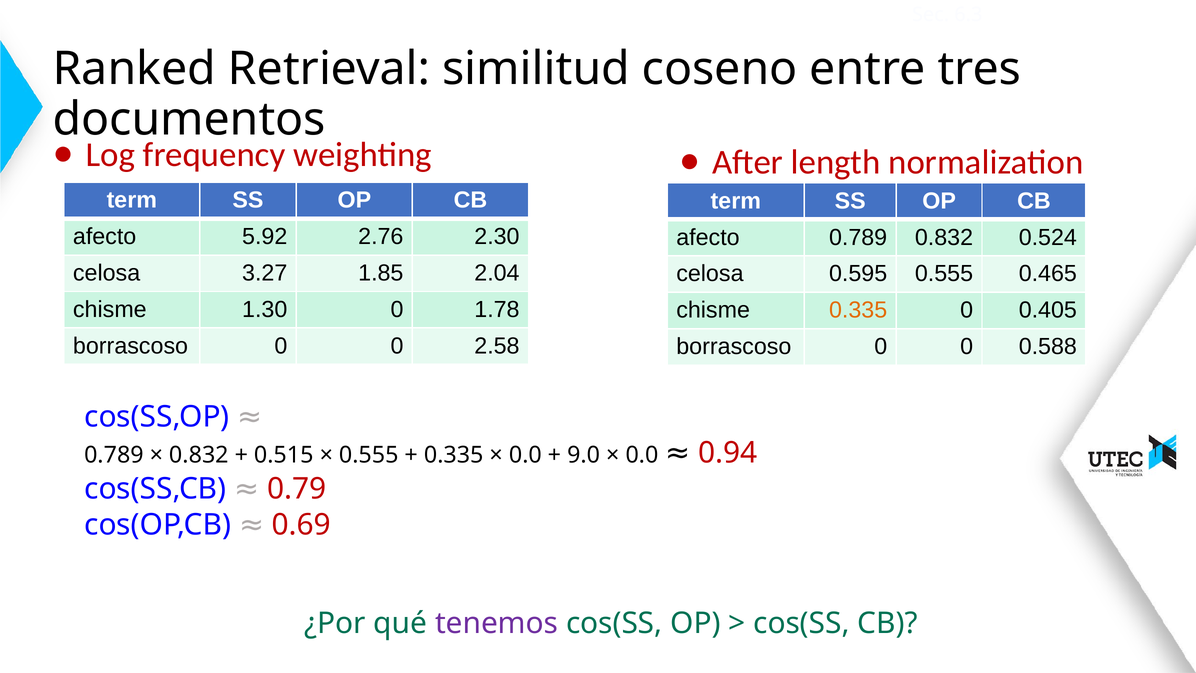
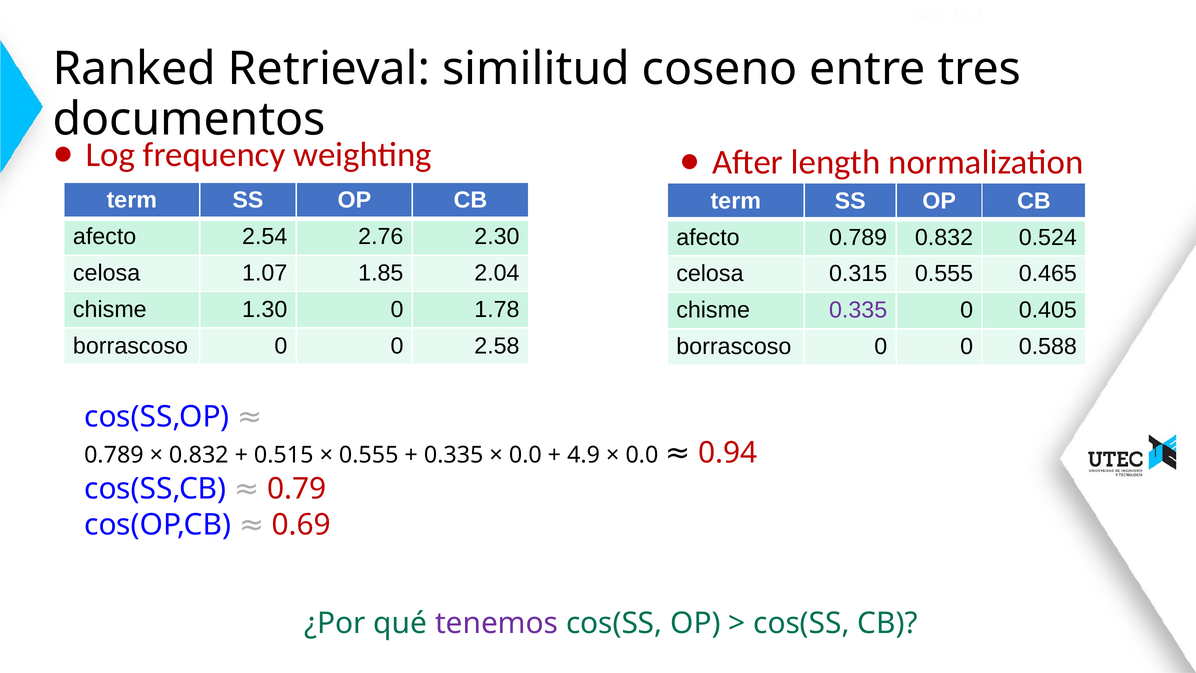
5.92: 5.92 -> 2.54
3.27: 3.27 -> 1.07
0.595: 0.595 -> 0.315
0.335 at (858, 310) colour: orange -> purple
9.0: 9.0 -> 4.9
